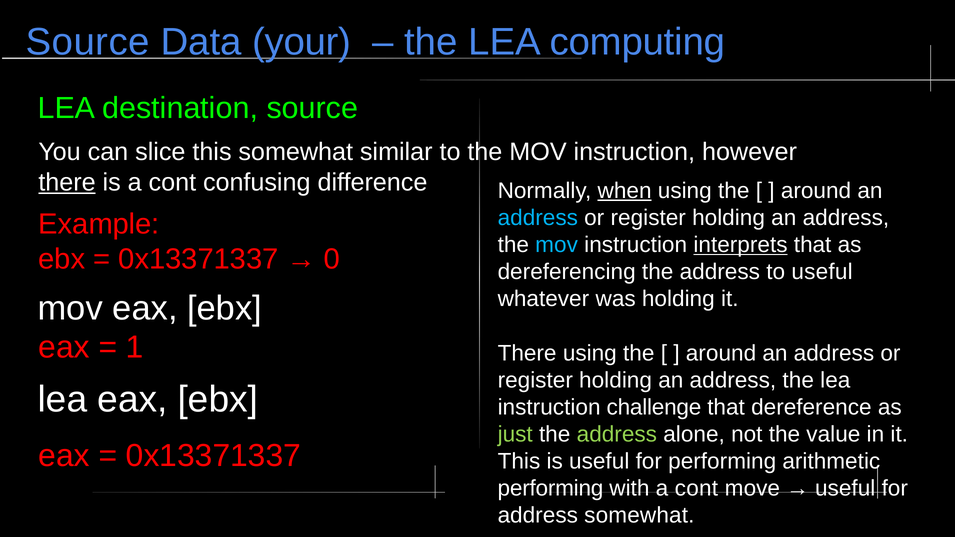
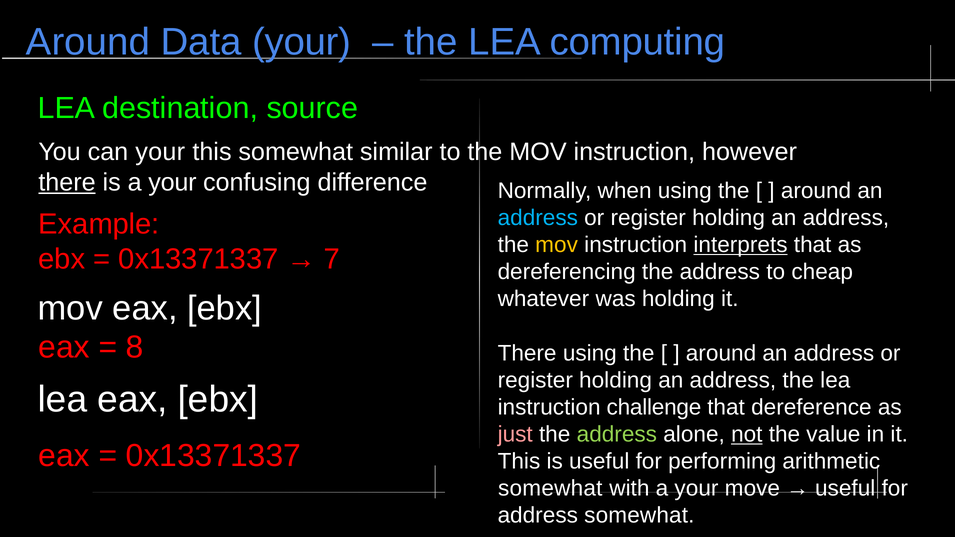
Source at (88, 42): Source -> Around
can slice: slice -> your
is a cont: cont -> your
when underline: present -> none
mov at (557, 245) colour: light blue -> yellow
0: 0 -> 7
to useful: useful -> cheap
1: 1 -> 8
just colour: light green -> pink
not underline: none -> present
performing at (551, 489): performing -> somewhat
with a cont: cont -> your
